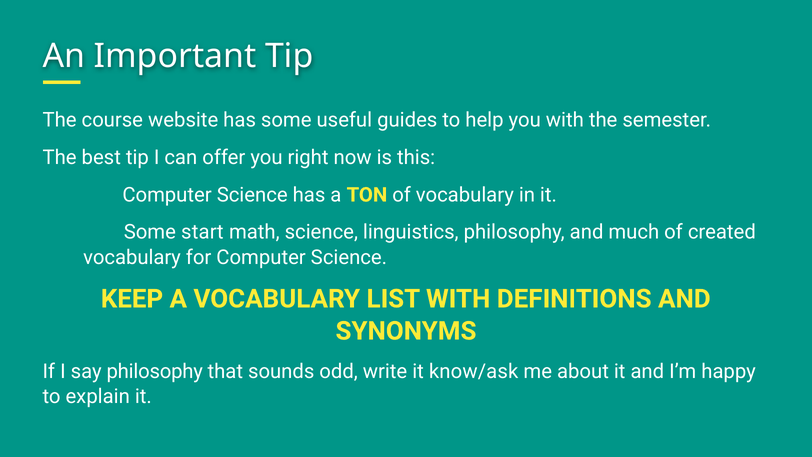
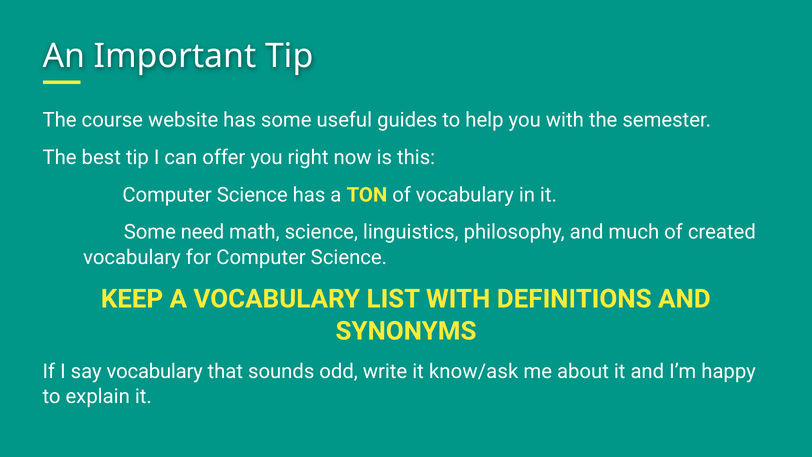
start: start -> need
say philosophy: philosophy -> vocabulary
